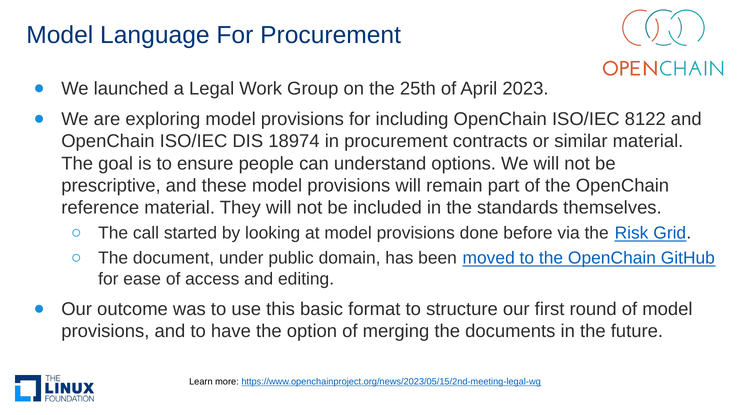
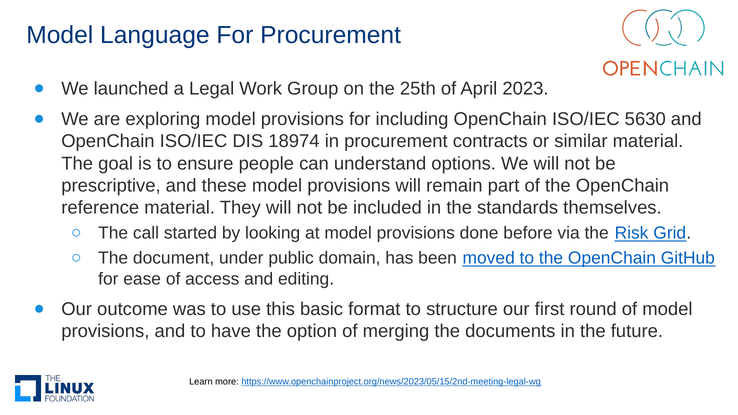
8122: 8122 -> 5630
